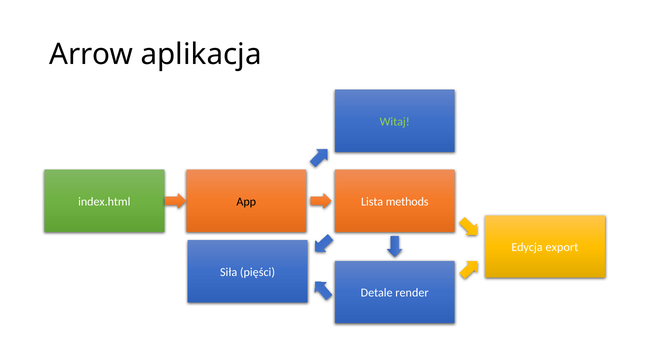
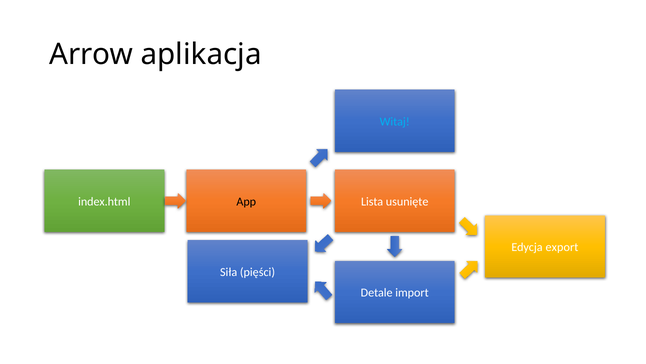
Witaj colour: light green -> light blue
methods: methods -> usunięte
render: render -> import
